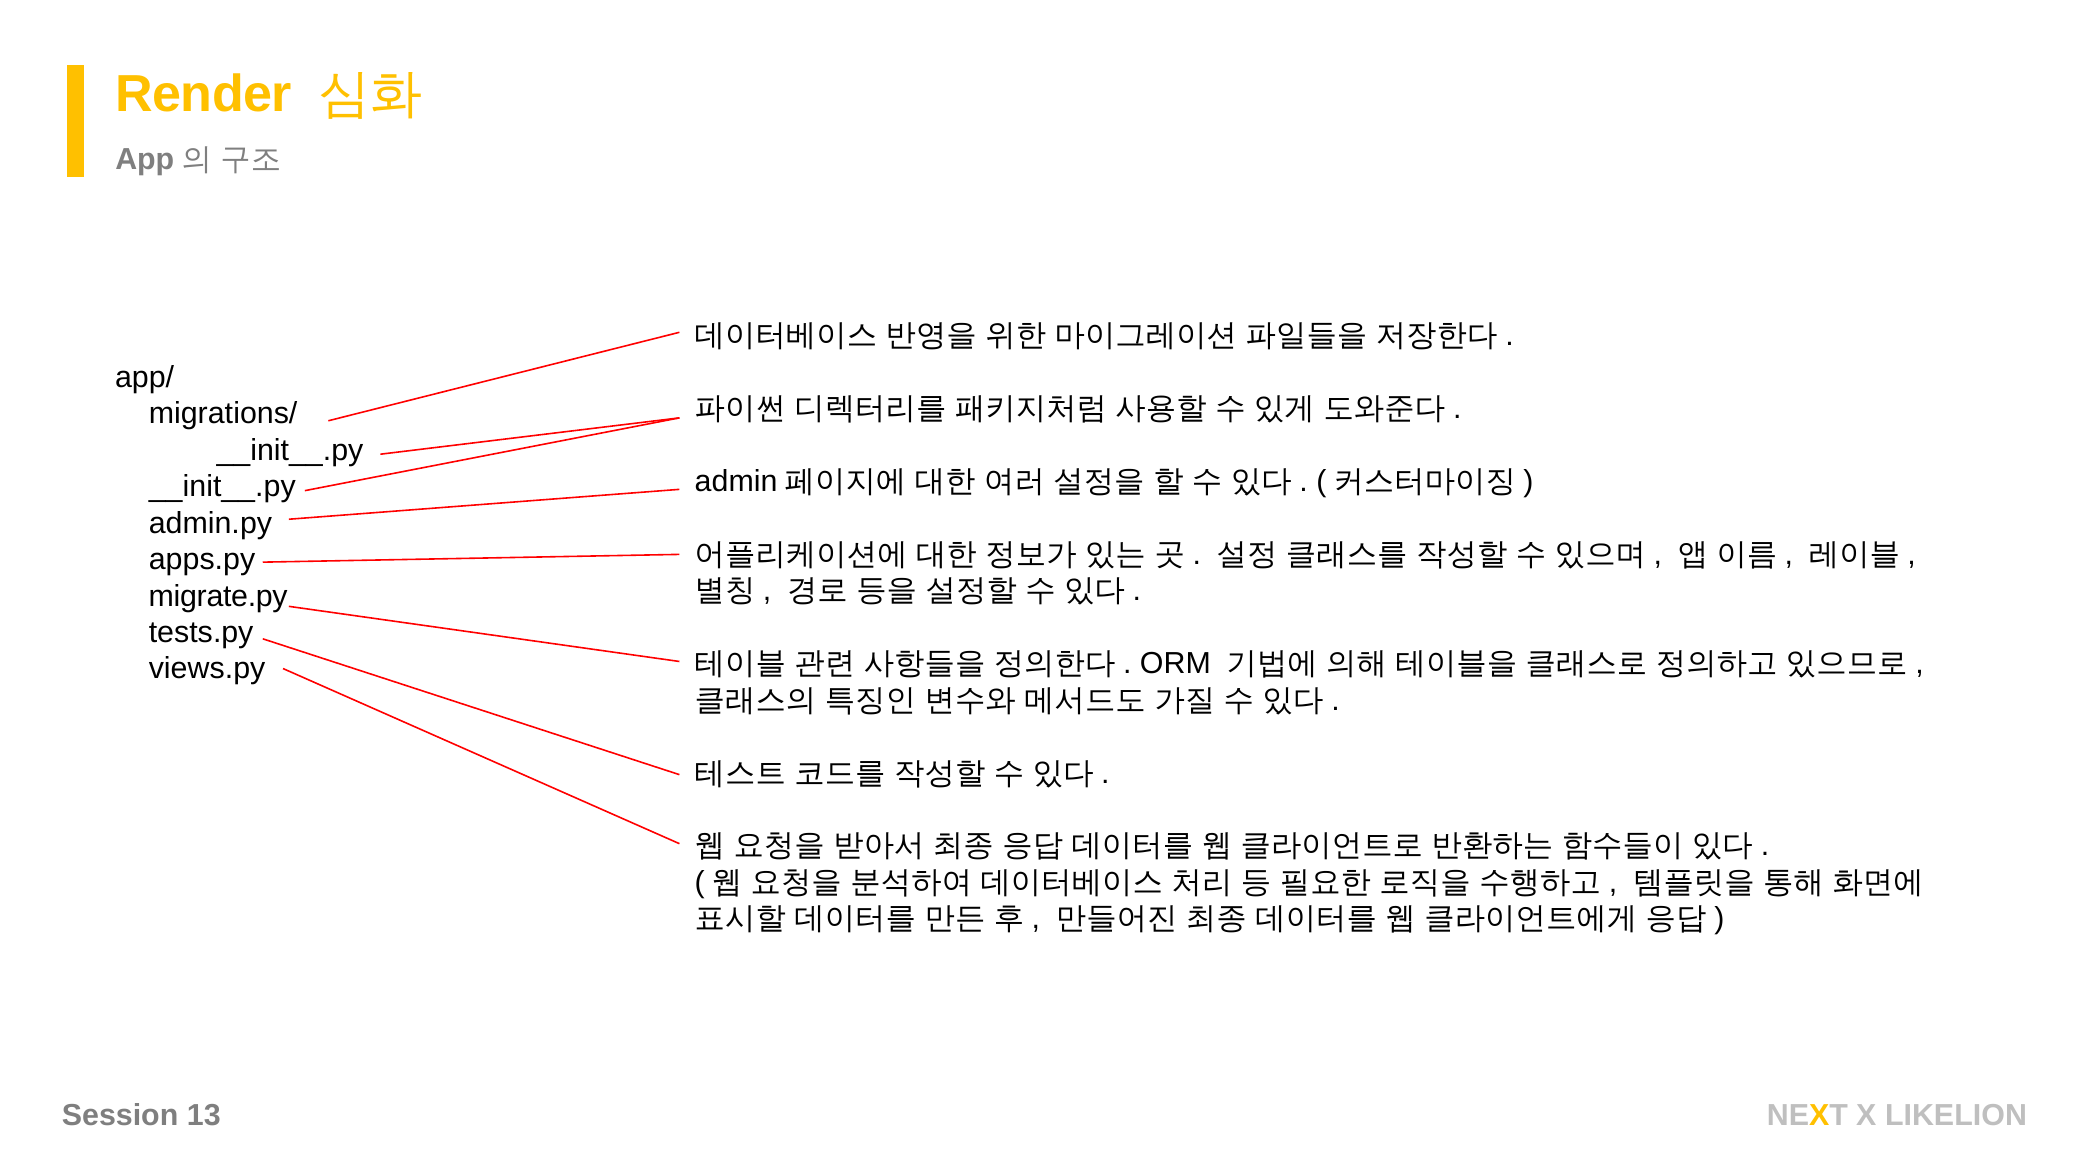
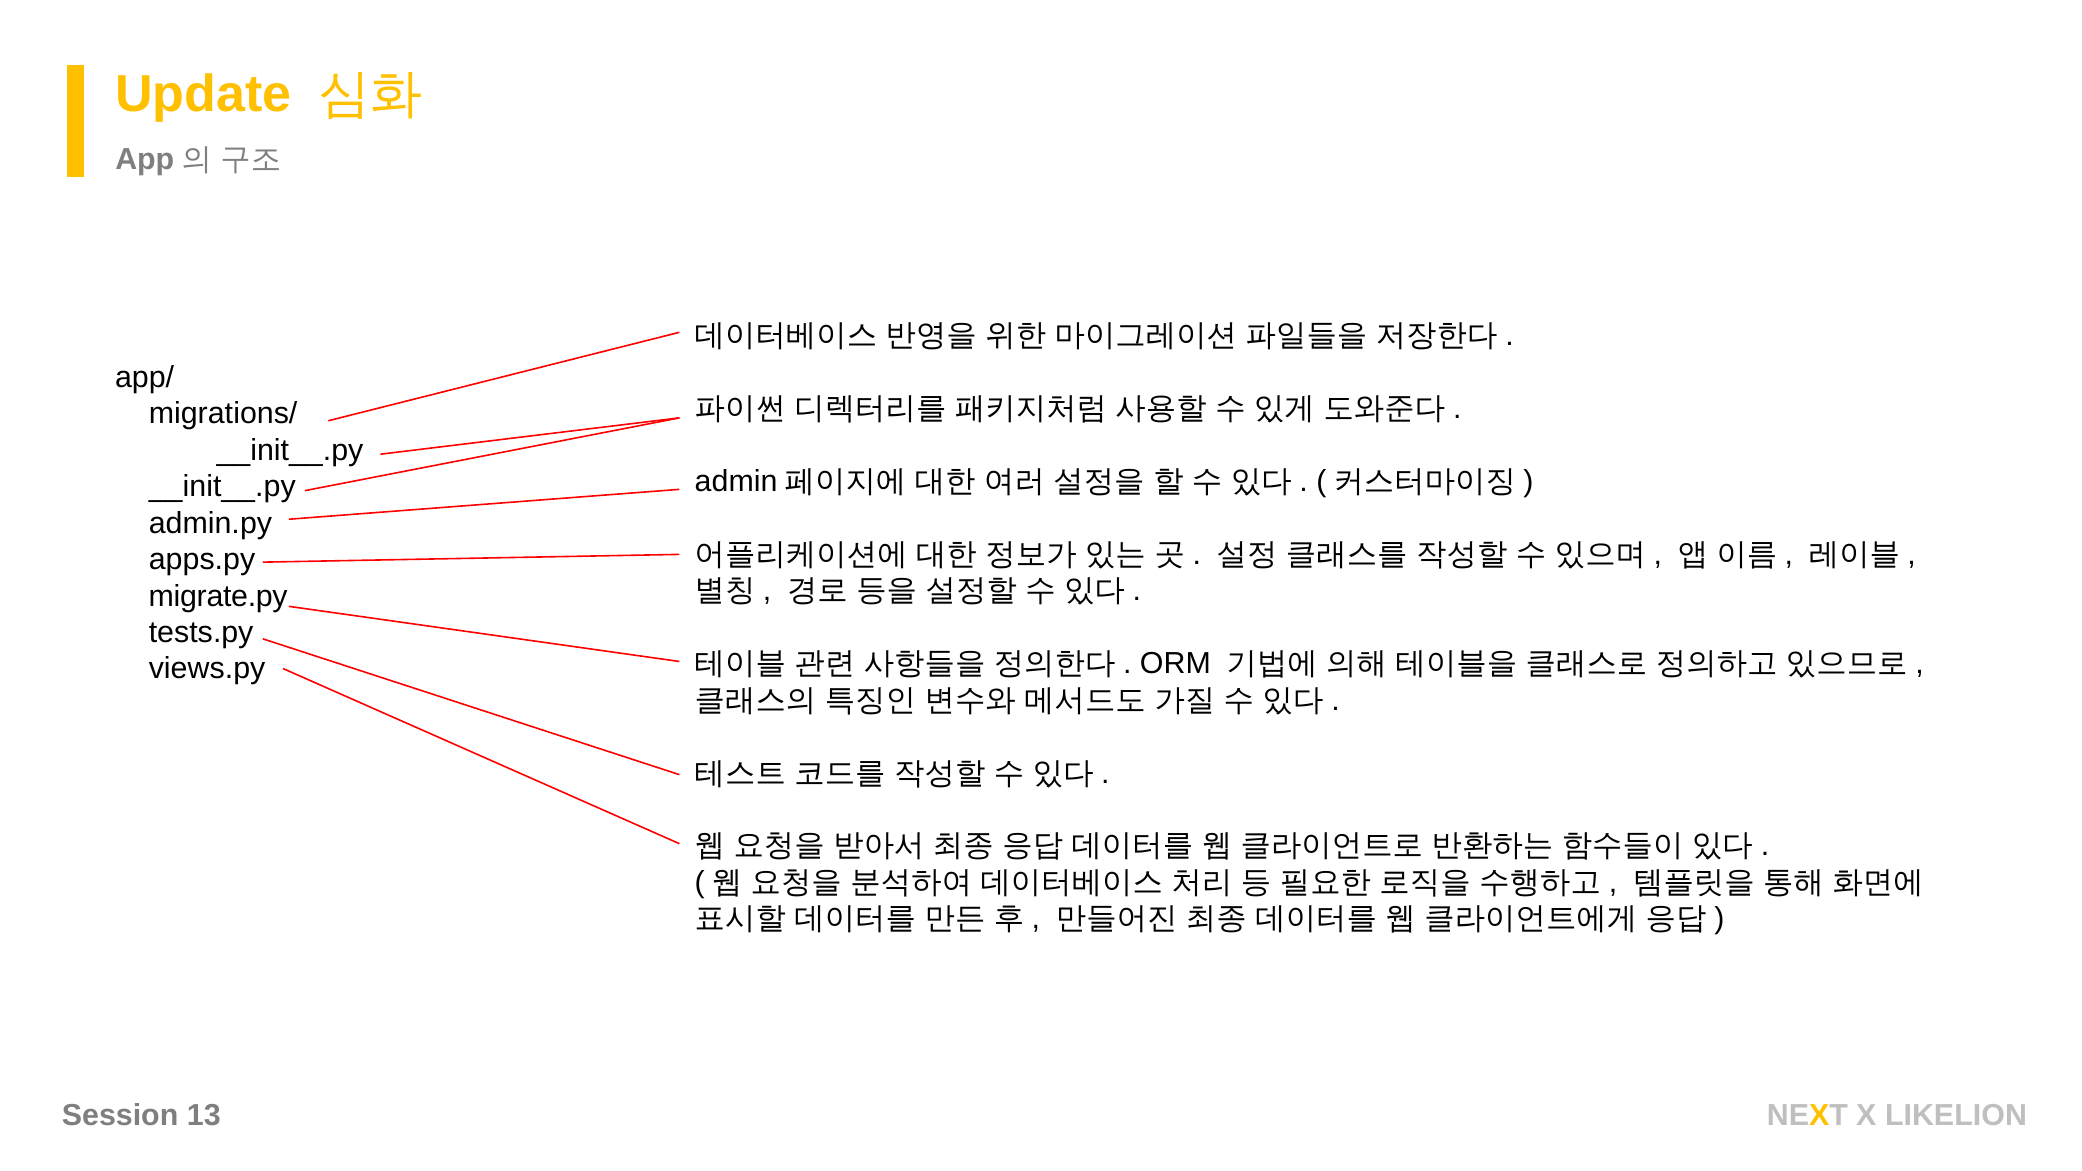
Render: Render -> Update
